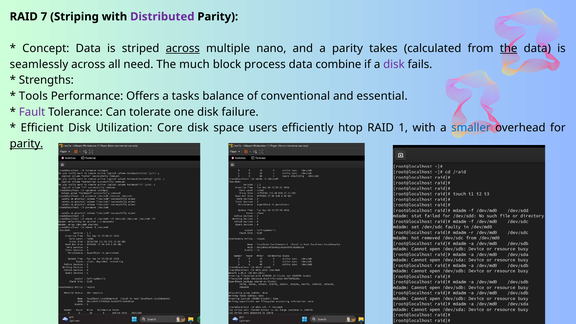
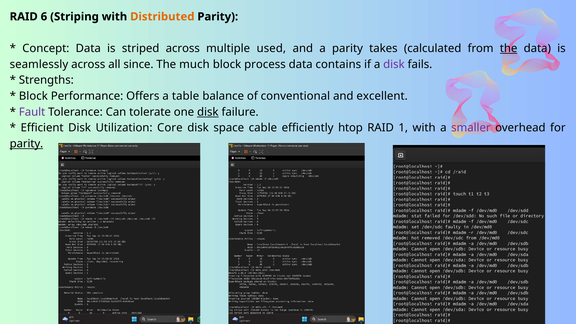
7: 7 -> 6
Distributed colour: purple -> orange
across at (183, 48) underline: present -> none
nano: nano -> used
need: need -> since
combine: combine -> contains
Tools at (33, 96): Tools -> Block
tasks: tasks -> table
essential: essential -> excellent
disk at (208, 112) underline: none -> present
users: users -> cable
smaller colour: blue -> purple
